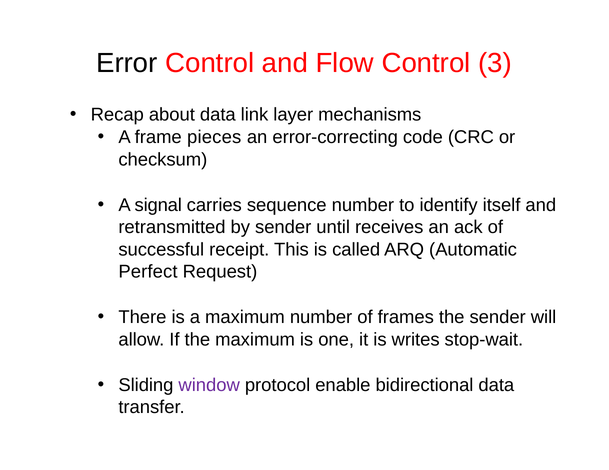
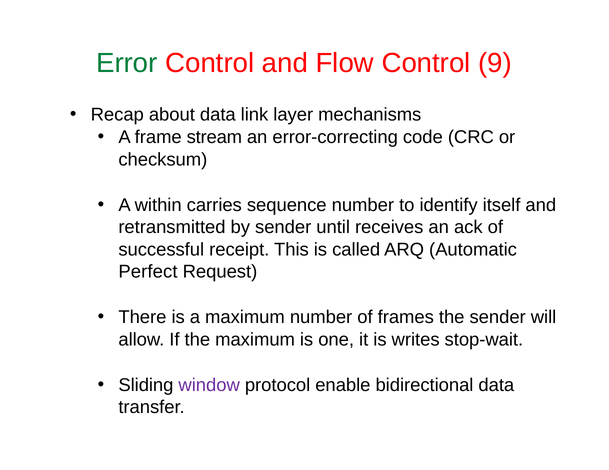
Error colour: black -> green
3: 3 -> 9
pieces: pieces -> stream
signal: signal -> within
